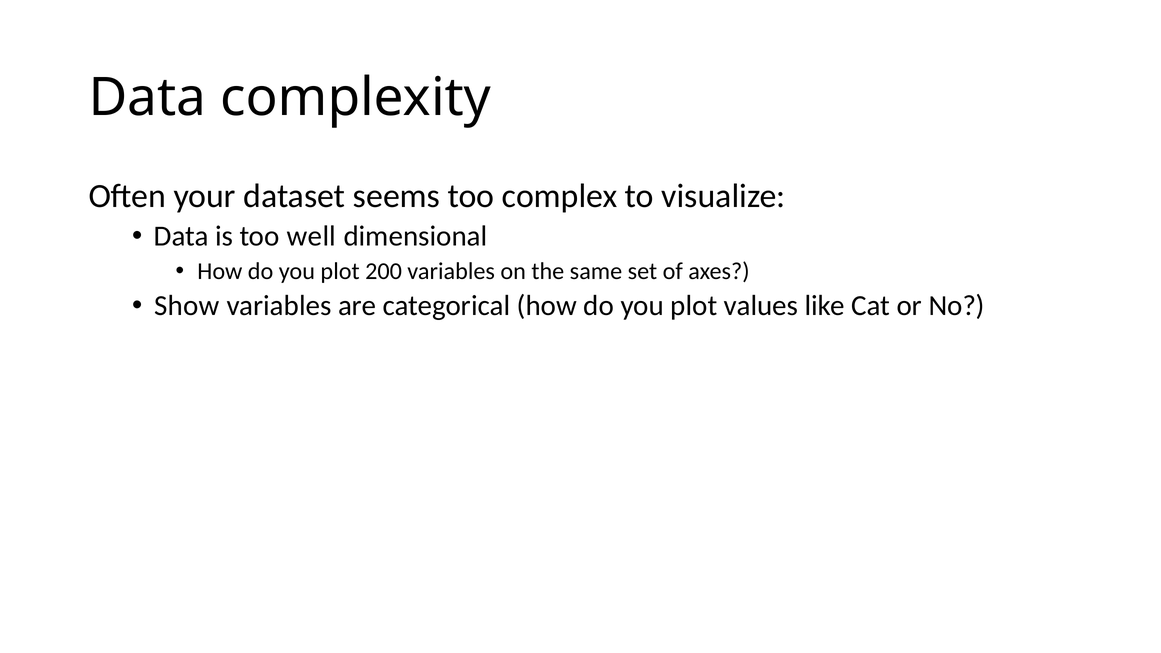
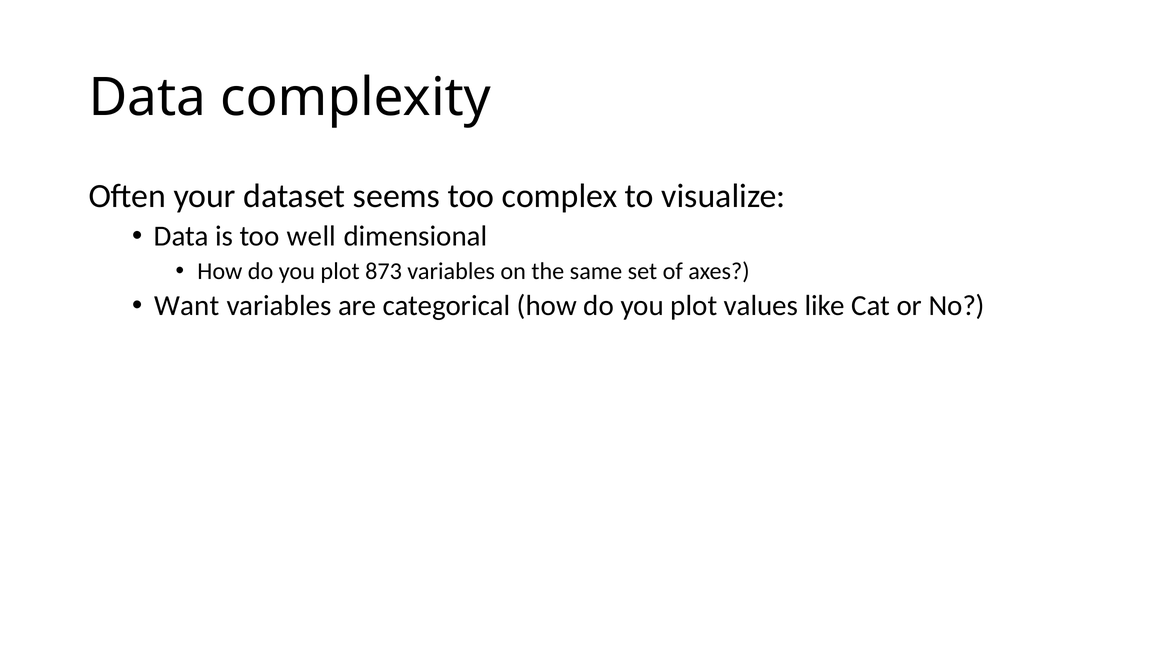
200: 200 -> 873
Show: Show -> Want
